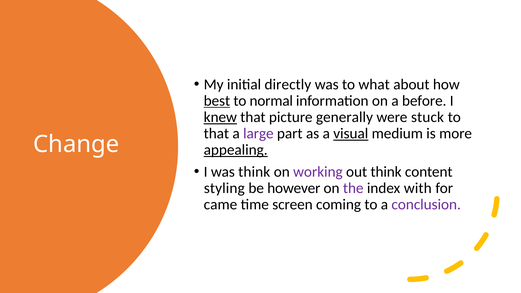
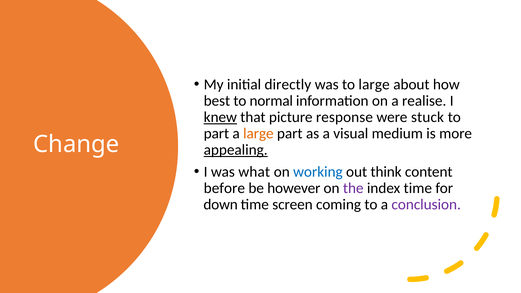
to what: what -> large
best underline: present -> none
before: before -> realise
generally: generally -> response
that at (216, 134): that -> part
large at (258, 134) colour: purple -> orange
visual underline: present -> none
was think: think -> what
working colour: purple -> blue
styling: styling -> before
index with: with -> time
came: came -> down
